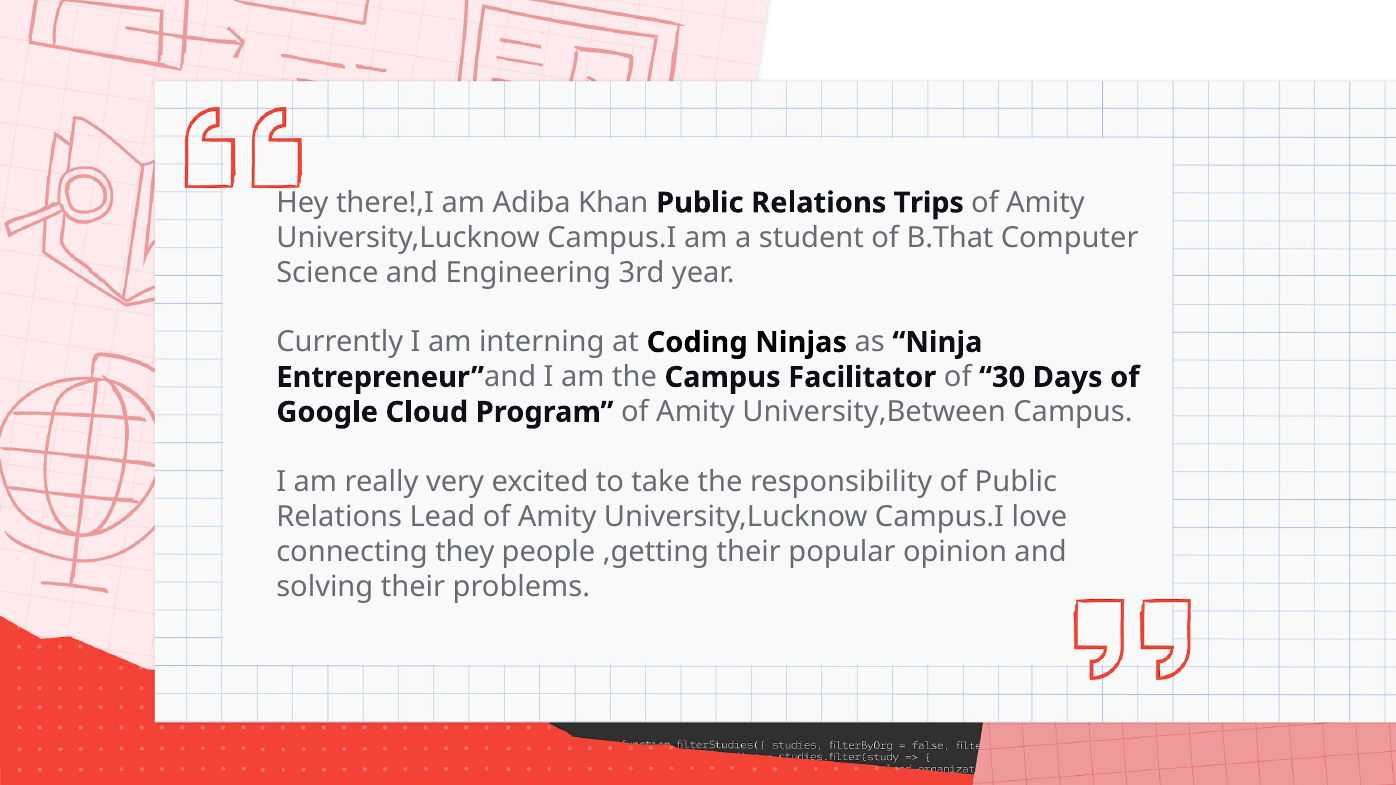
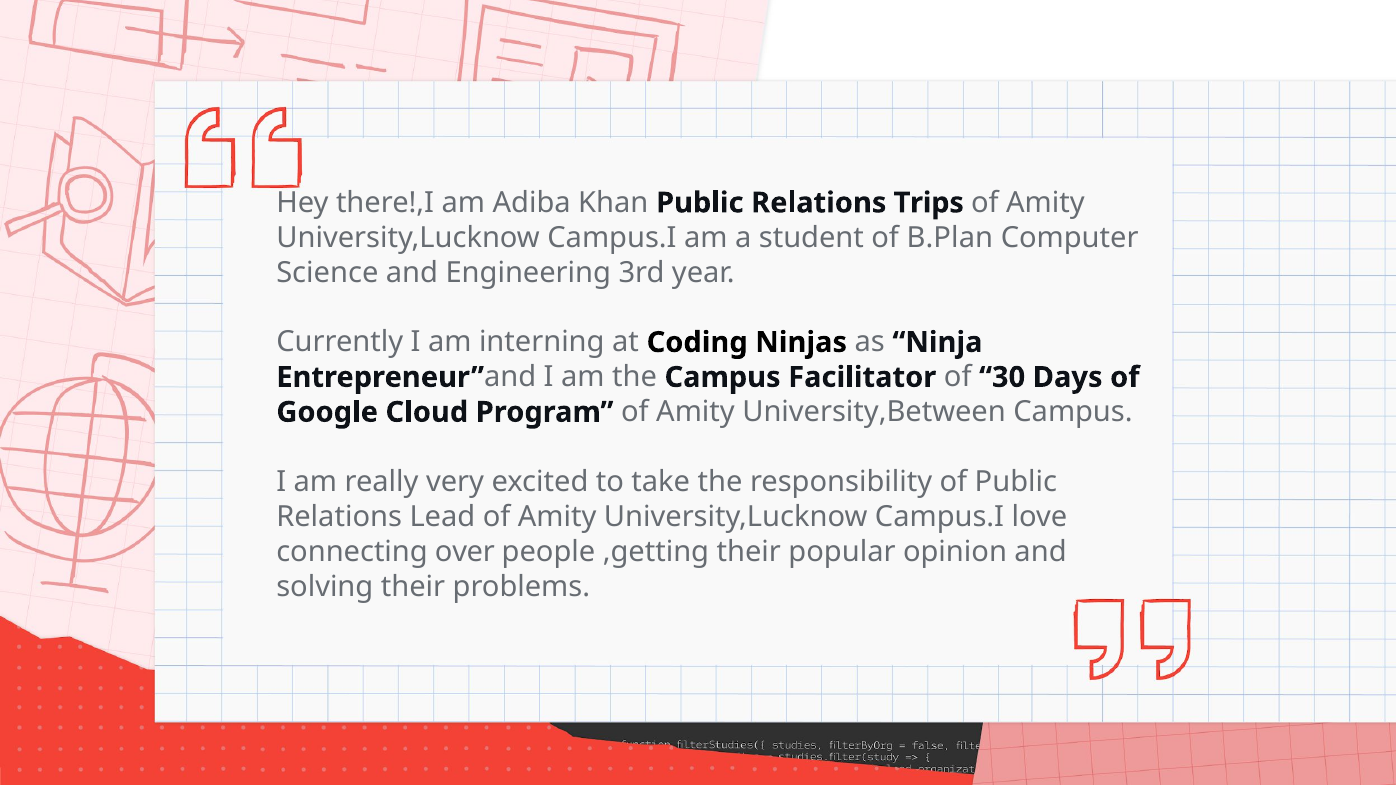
B.That: B.That -> B.Plan
they: they -> over
